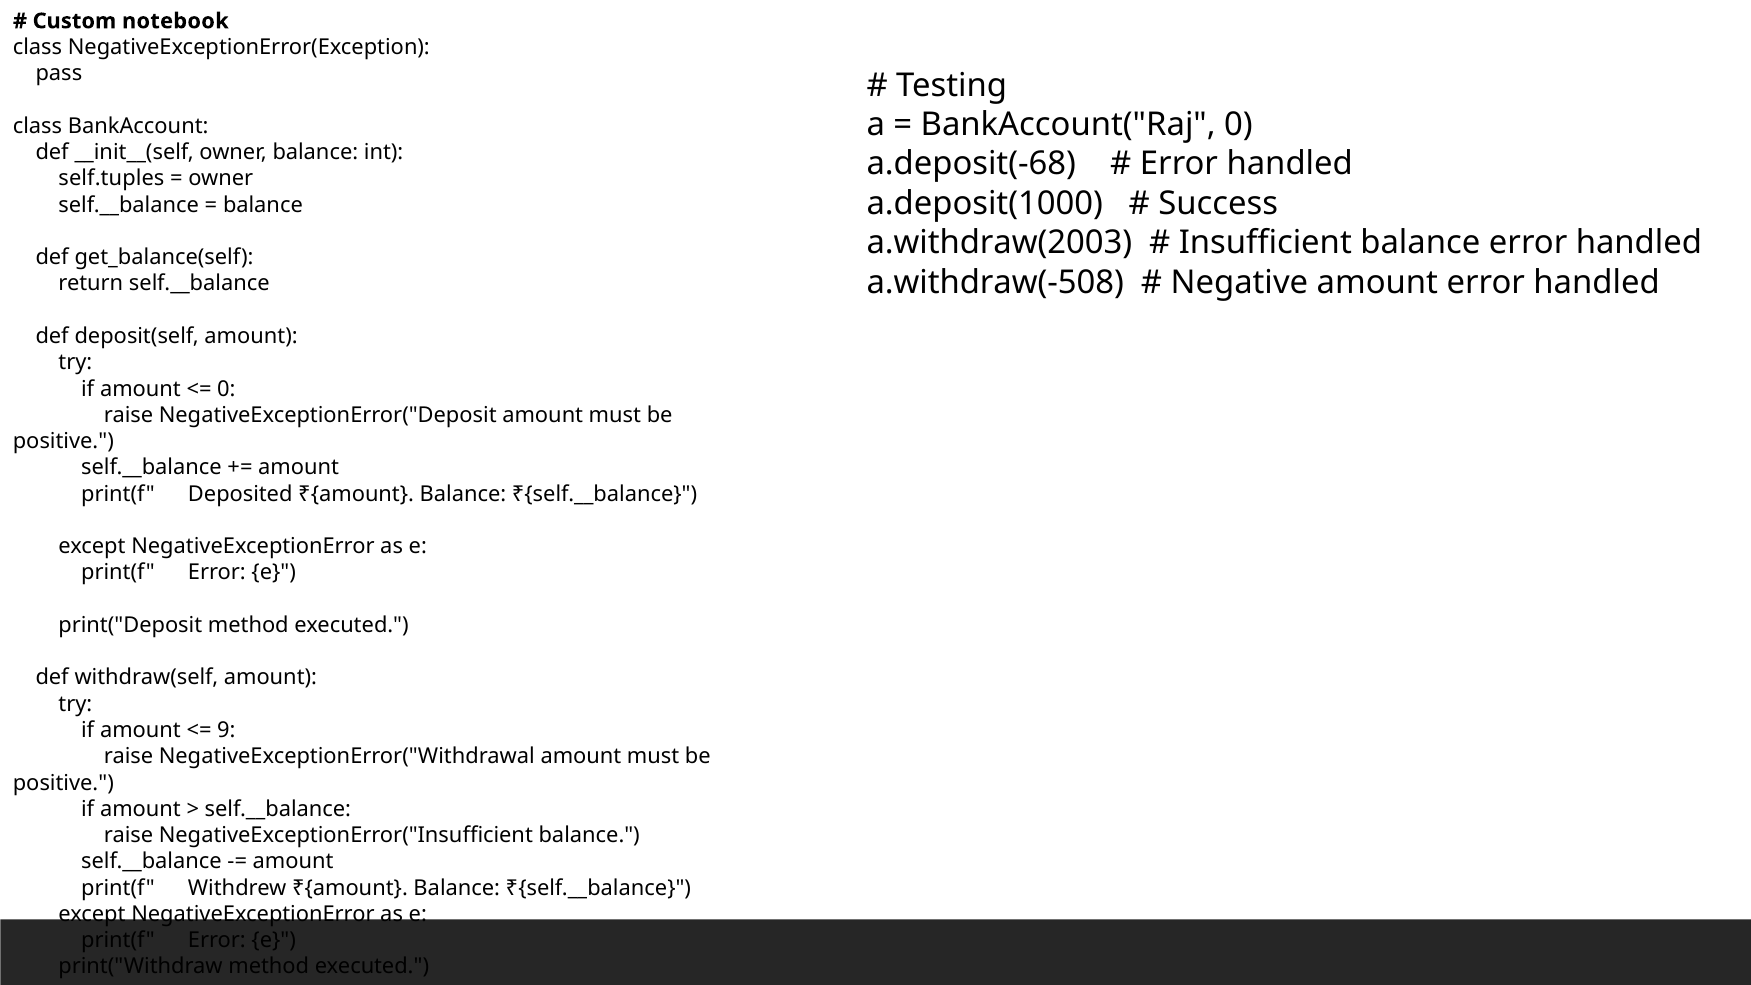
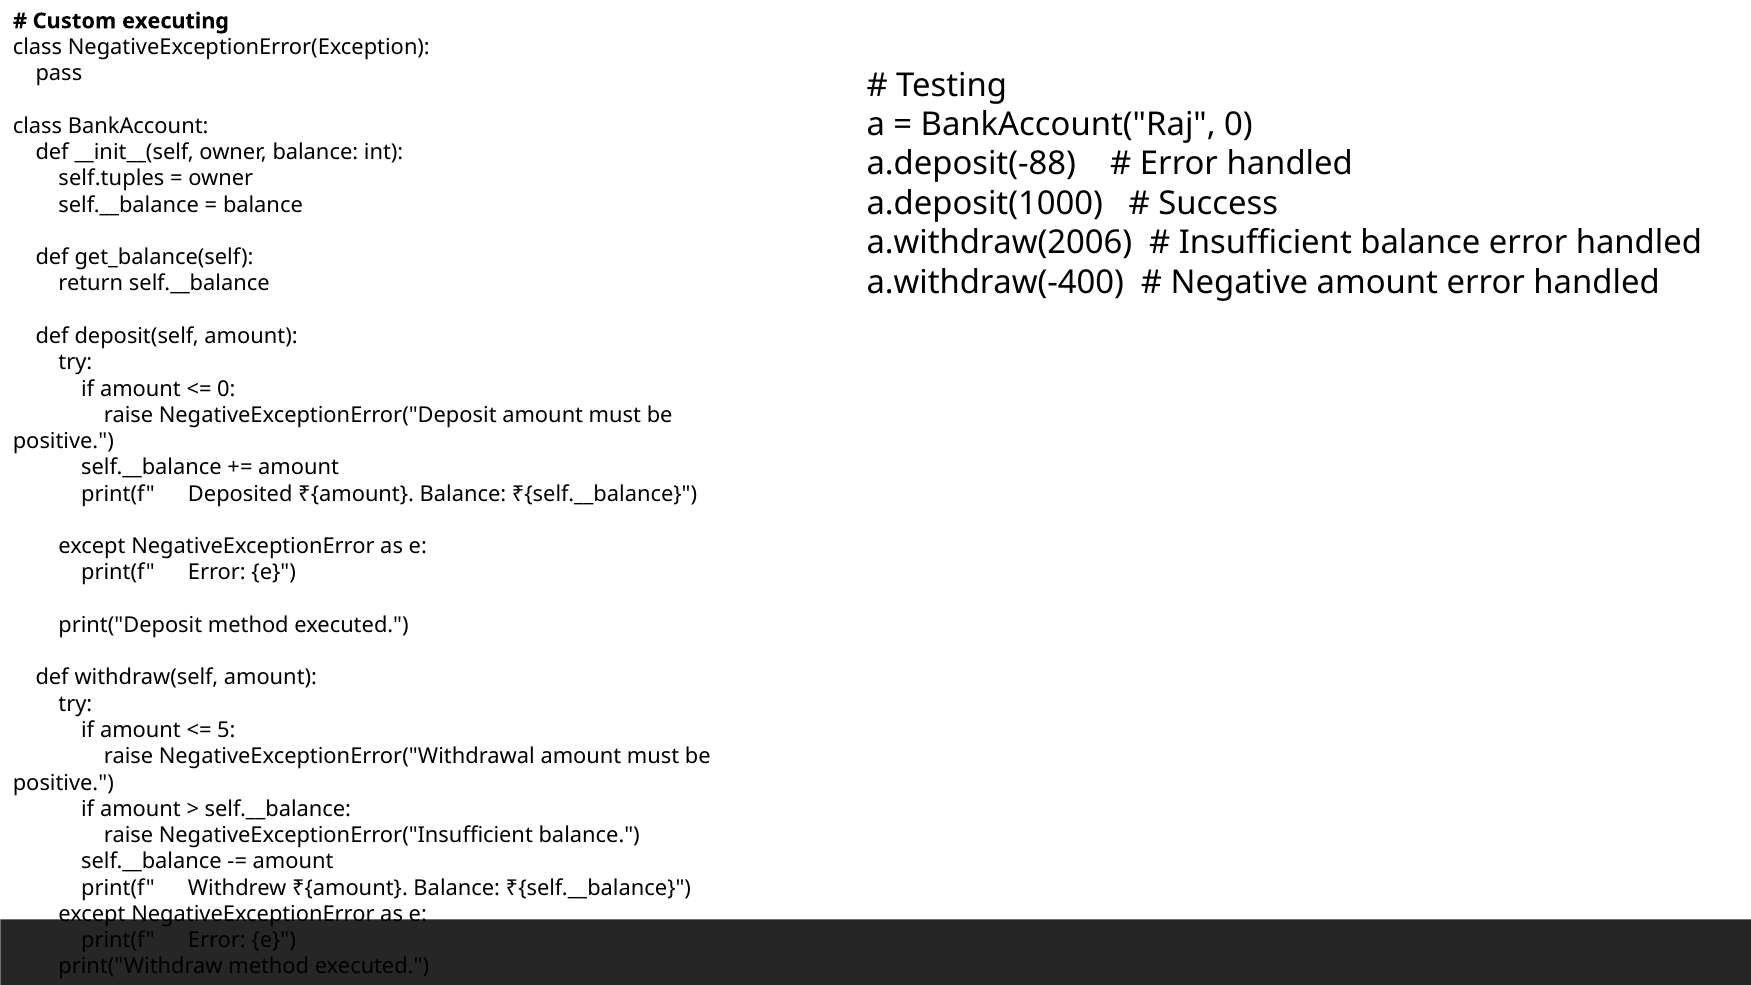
notebook: notebook -> executing
a.deposit(-68: a.deposit(-68 -> a.deposit(-88
a.withdraw(2003: a.withdraw(2003 -> a.withdraw(2006
a.withdraw(-508: a.withdraw(-508 -> a.withdraw(-400
9: 9 -> 5
